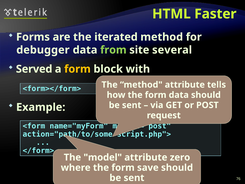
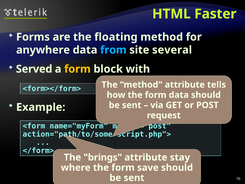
iterated: iterated -> floating
debugger: debugger -> anywhere
from colour: light green -> light blue
model: model -> brings
zero: zero -> stay
